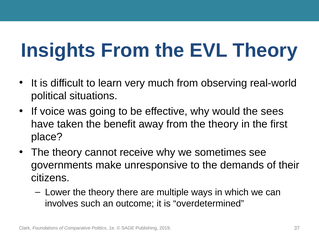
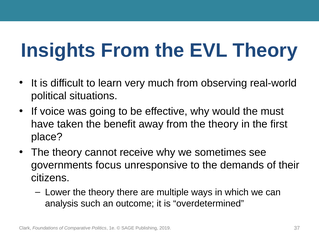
sees: sees -> must
make: make -> focus
involves: involves -> analysis
